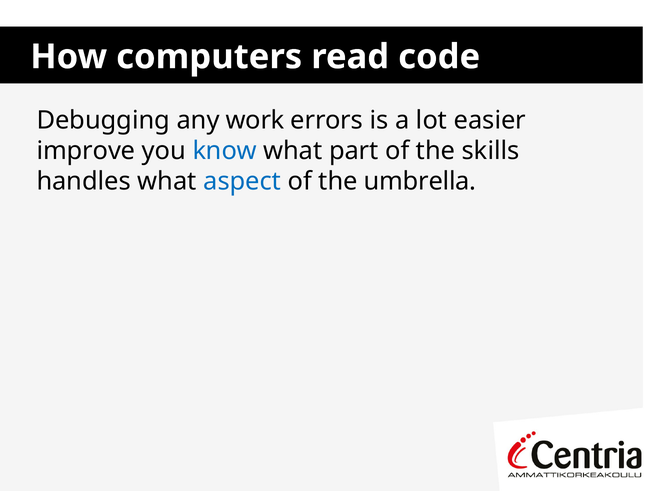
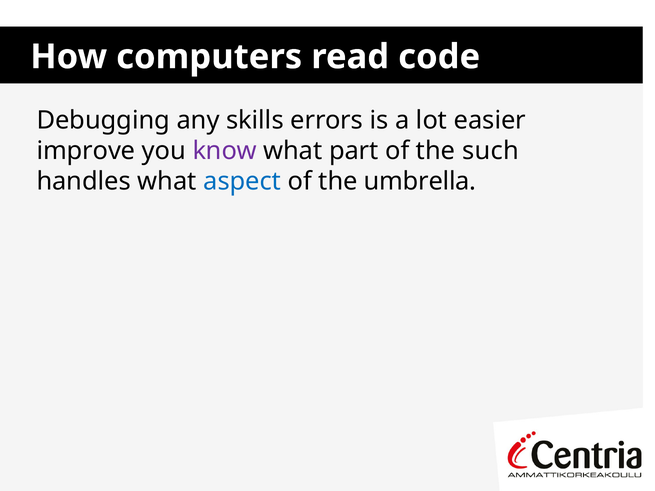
work: work -> skills
know colour: blue -> purple
skills: skills -> such
